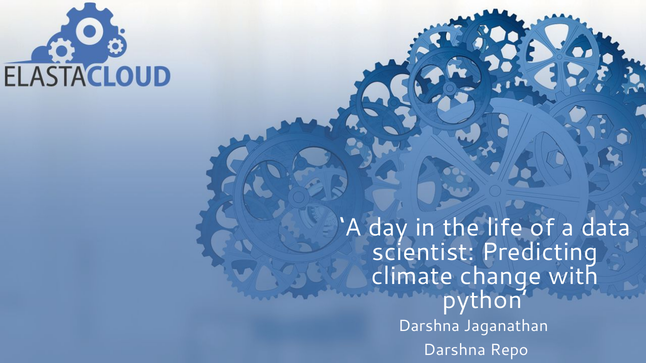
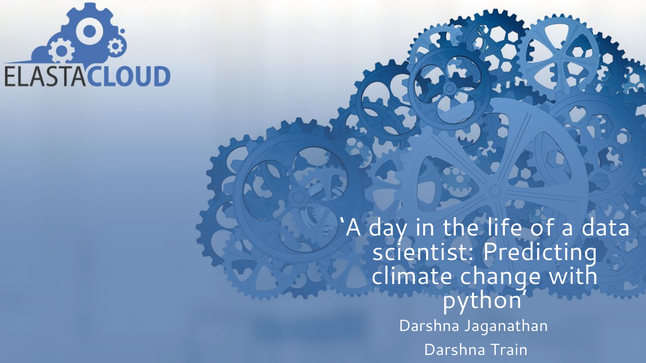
Repo: Repo -> Train
